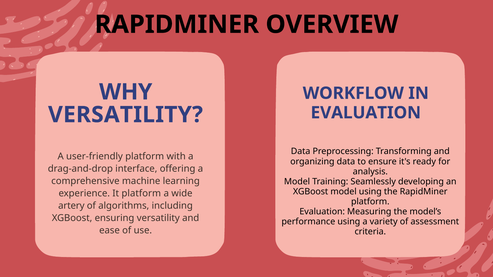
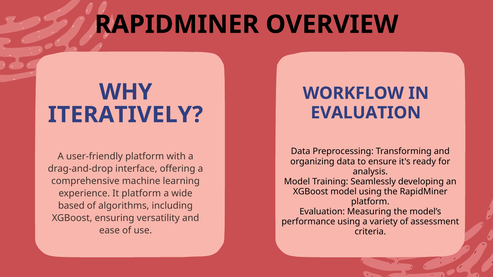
VERSATILITY at (125, 115): VERSATILITY -> ITERATIVELY
artery: artery -> based
